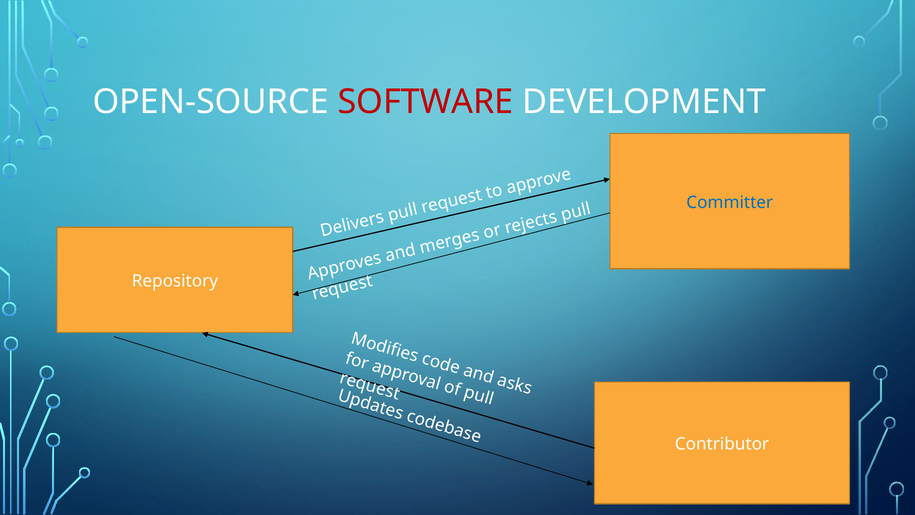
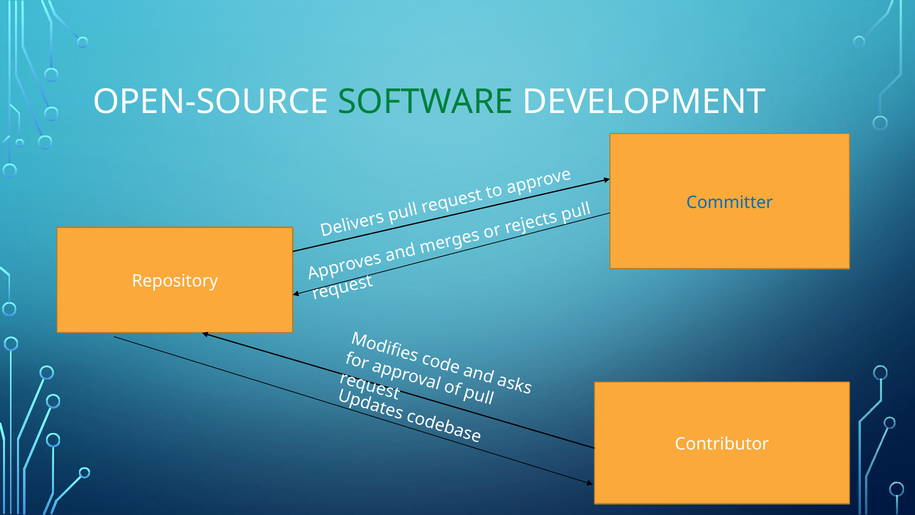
SOFTWARE colour: red -> green
